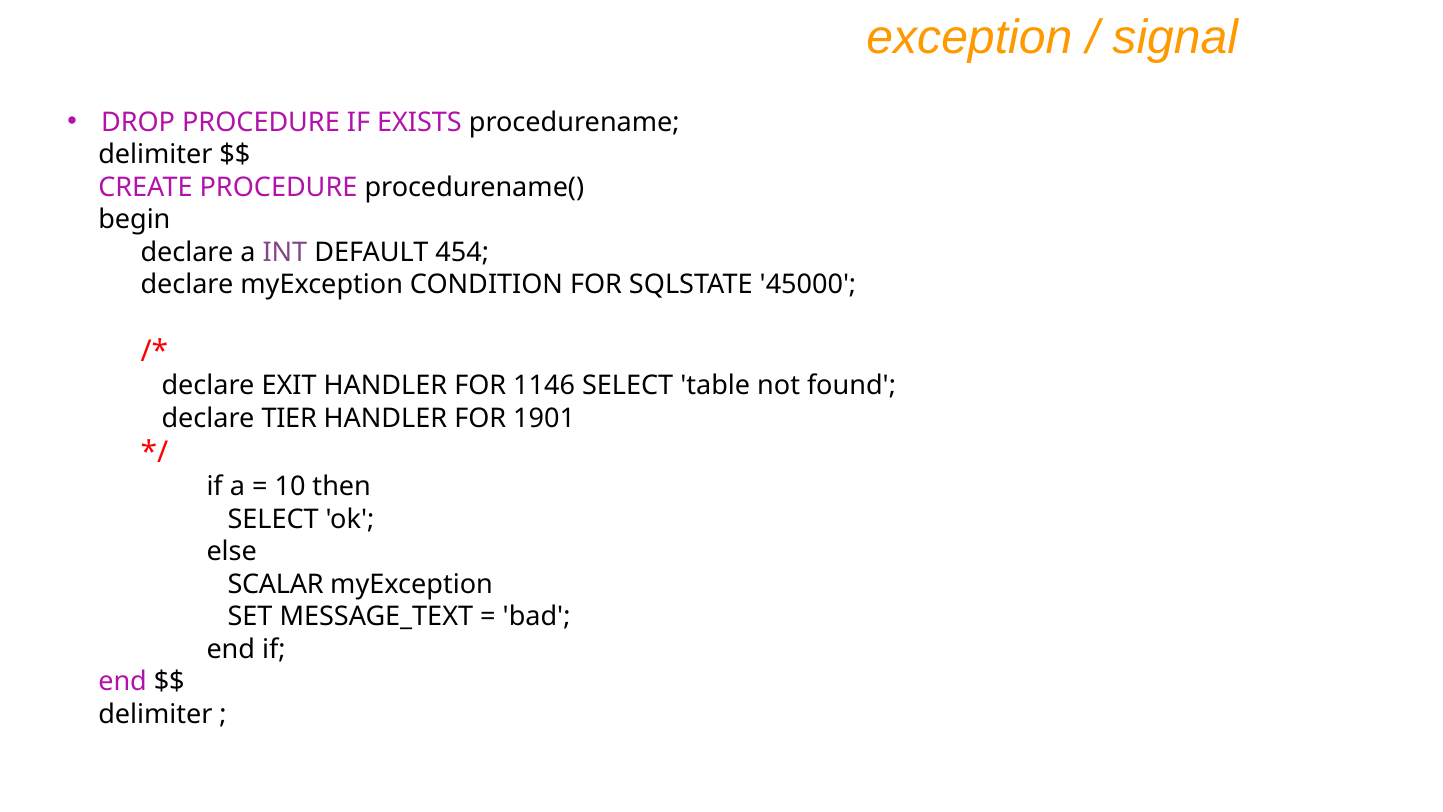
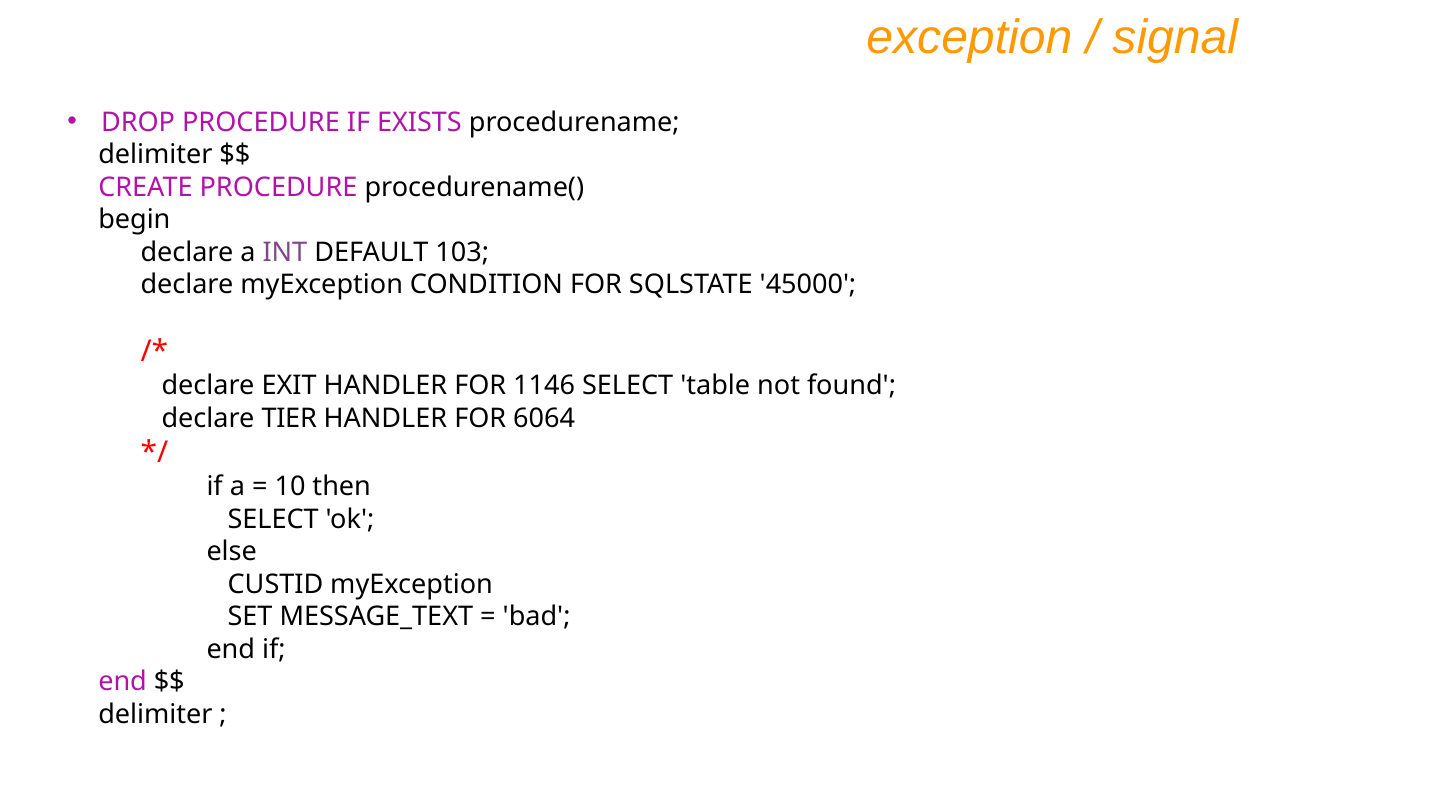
454: 454 -> 103
1901: 1901 -> 6064
SCALAR: SCALAR -> CUSTID
